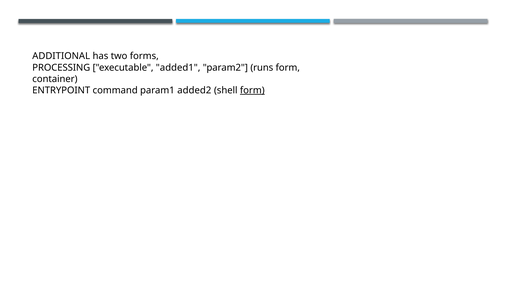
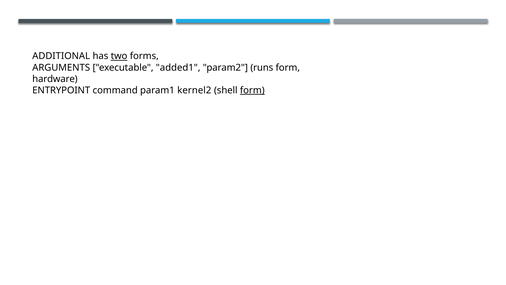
two underline: none -> present
PROCESSING: PROCESSING -> ARGUMENTS
container: container -> hardware
added2: added2 -> kernel2
